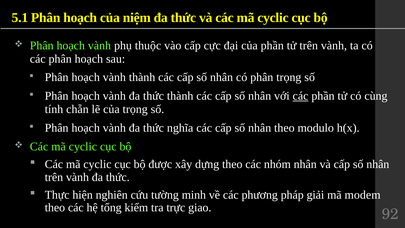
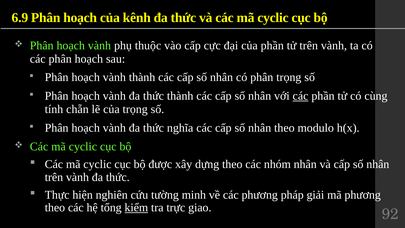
5.1: 5.1 -> 6.9
niệm: niệm -> kênh
mã modem: modem -> phương
kiểm underline: none -> present
